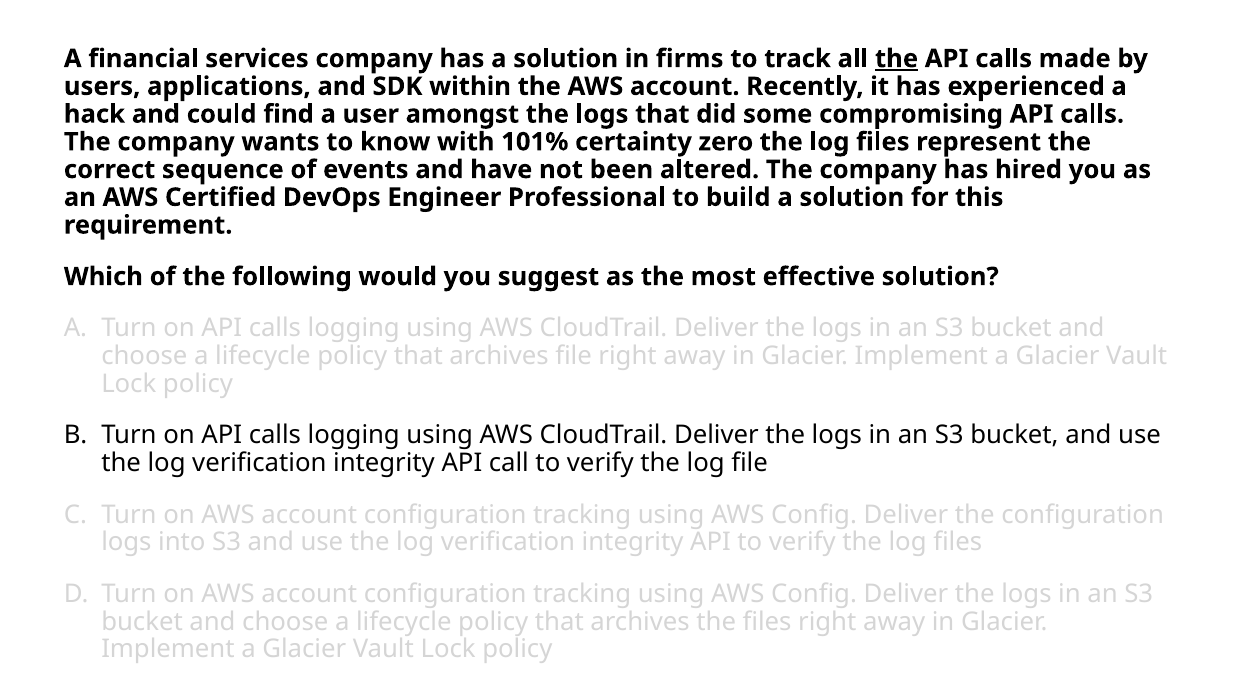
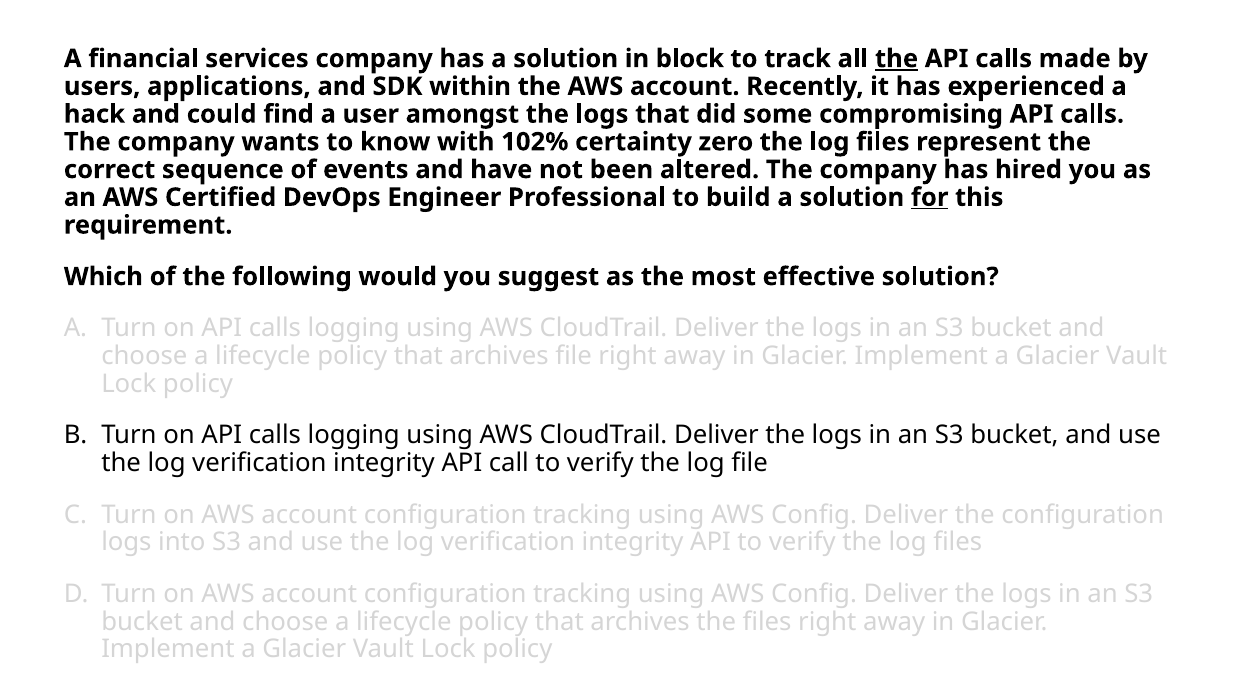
firms: firms -> block
101%: 101% -> 102%
for underline: none -> present
